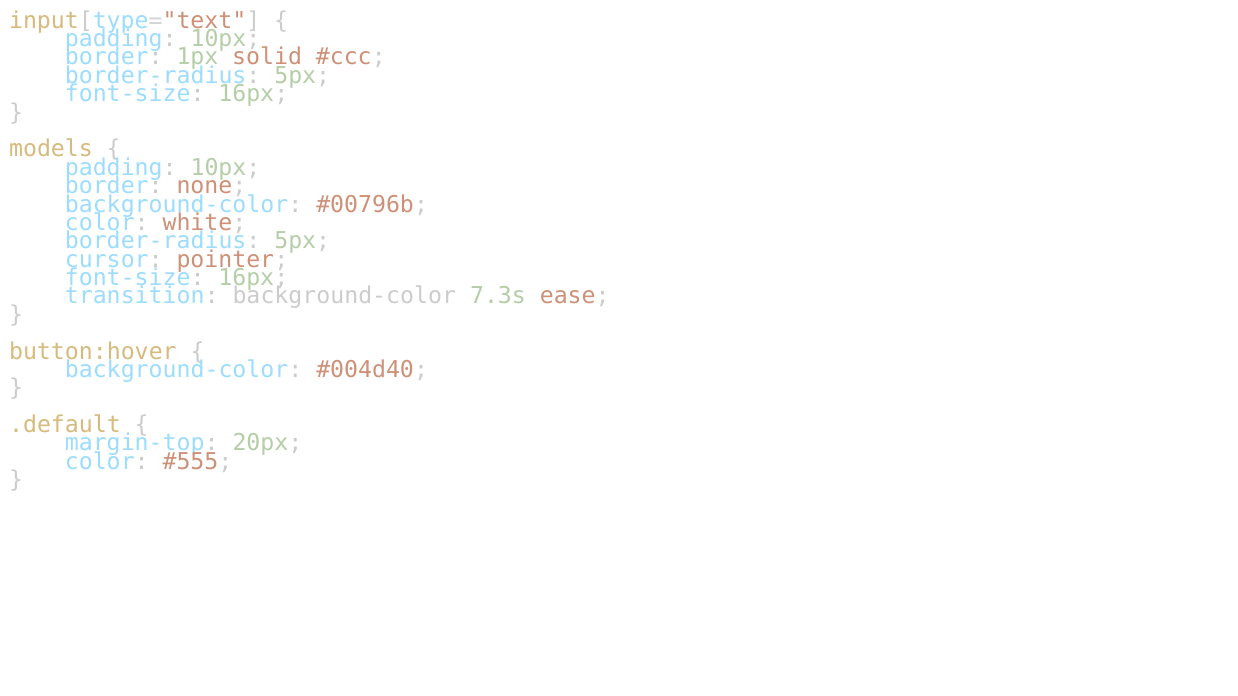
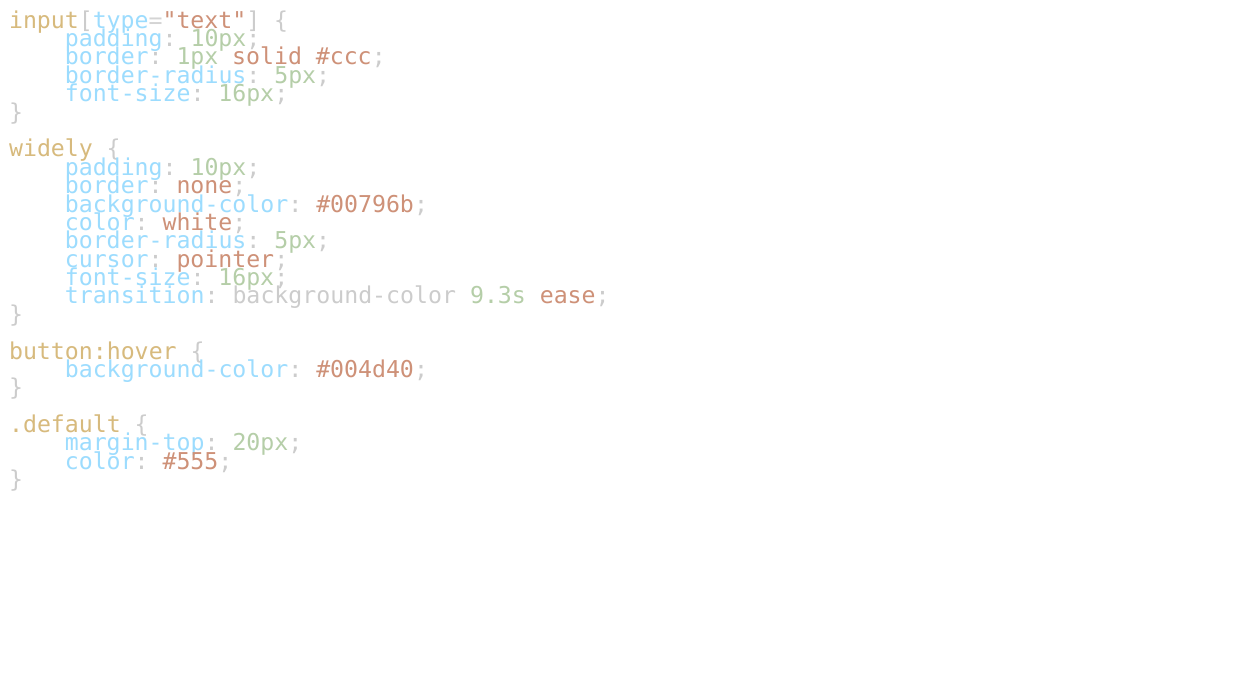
models: models -> widely
7.3s: 7.3s -> 9.3s
